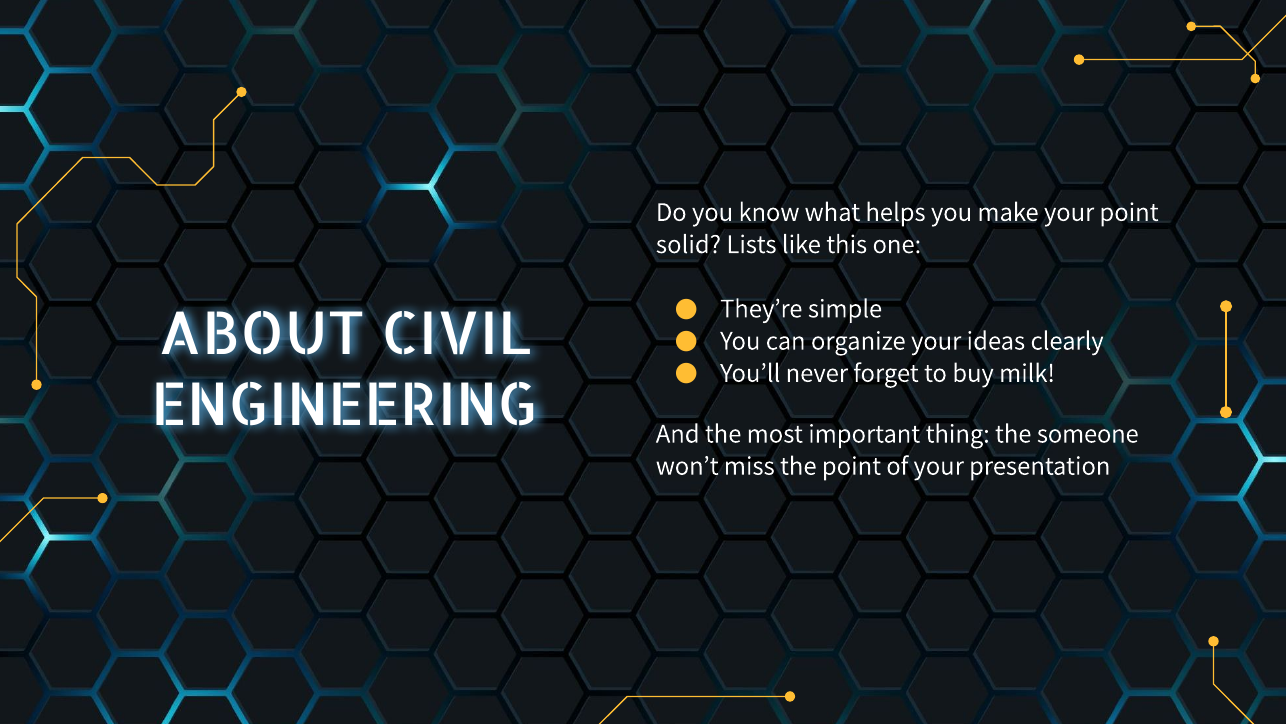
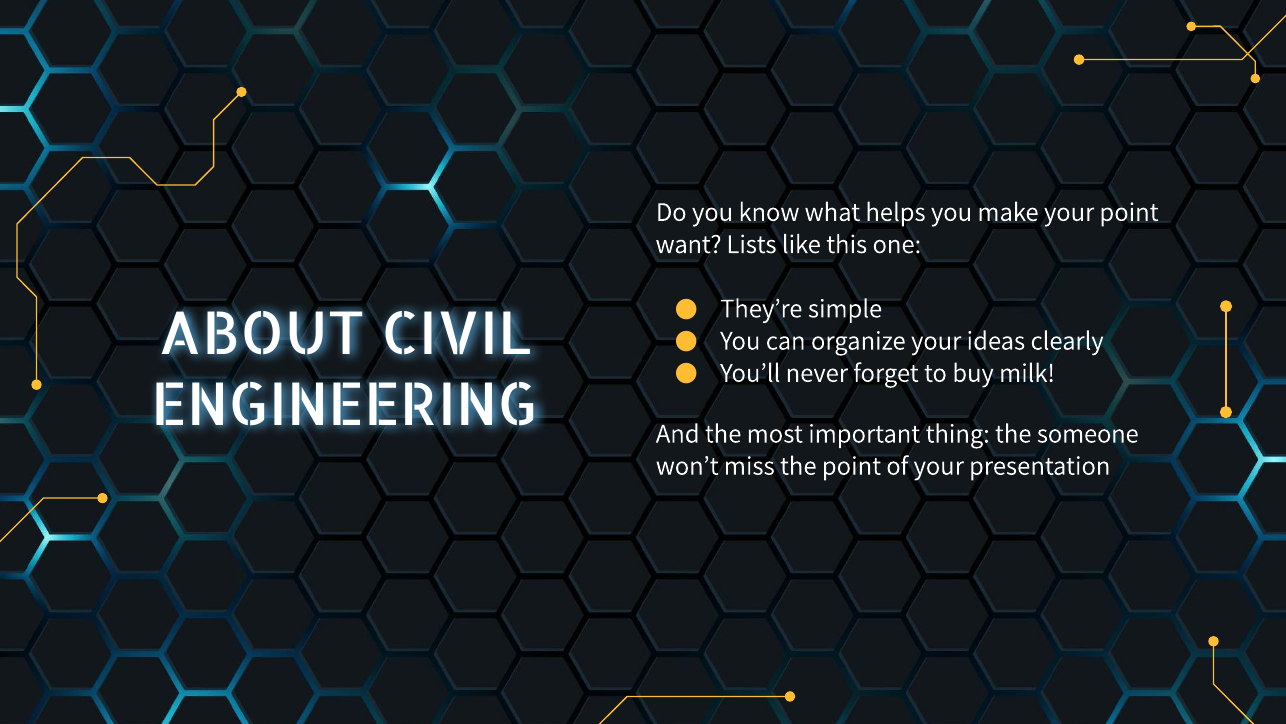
solid: solid -> want
